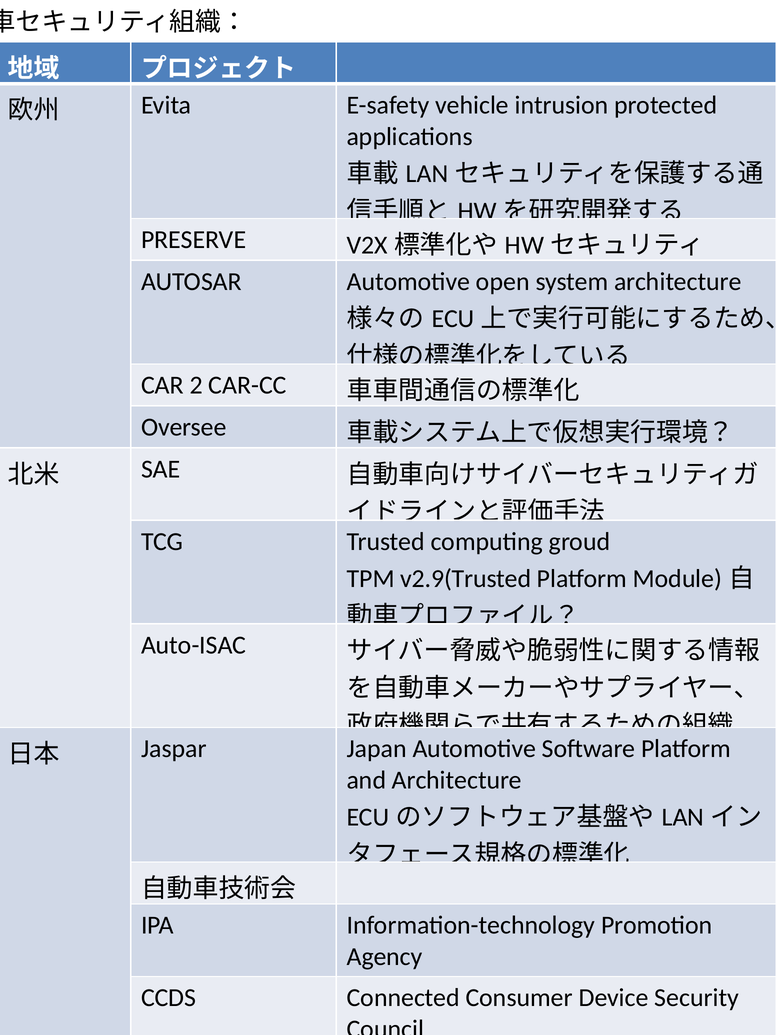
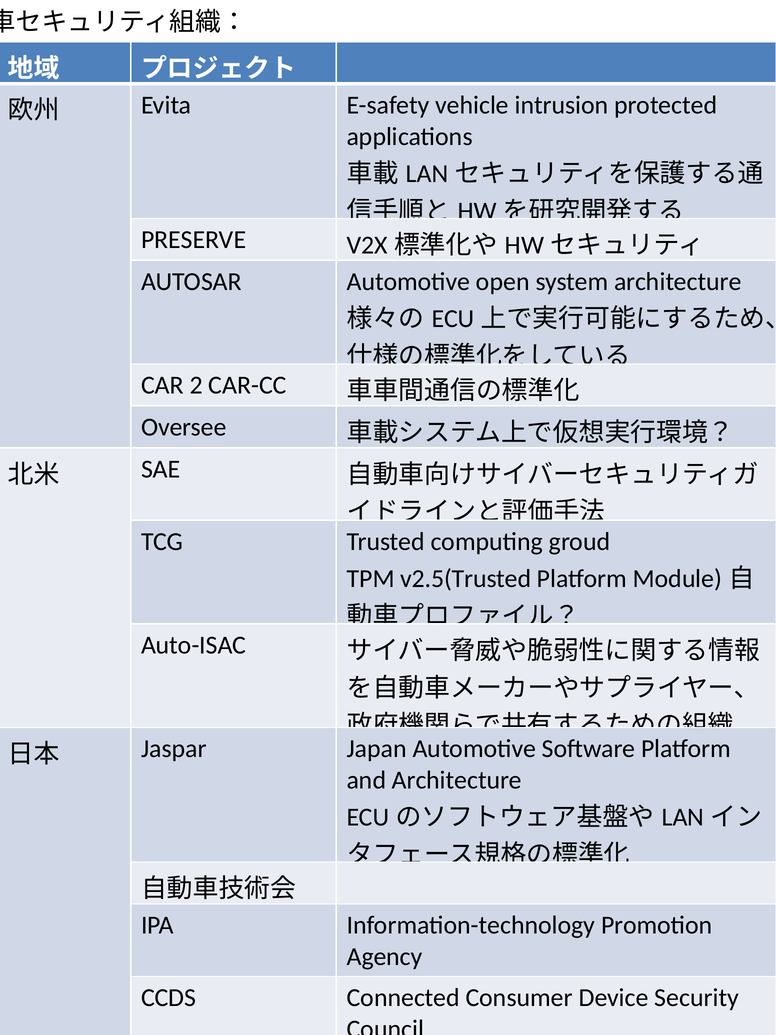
v2.9(Trusted: v2.9(Trusted -> v2.5(Trusted
